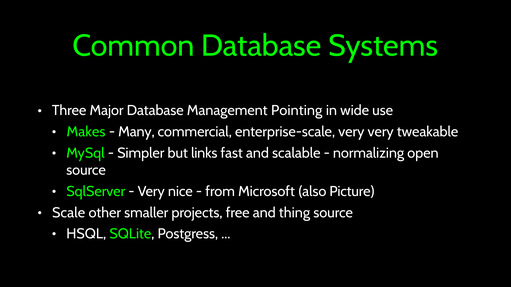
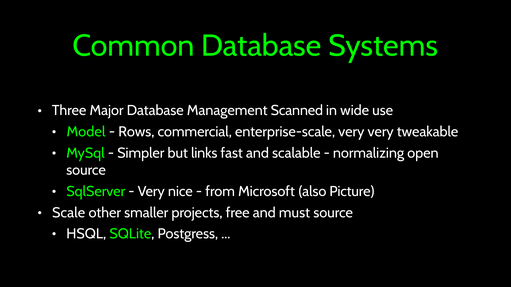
Pointing: Pointing -> Scanned
Makes: Makes -> Model
Many: Many -> Rows
thing: thing -> must
